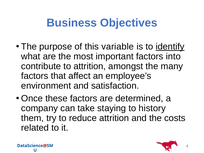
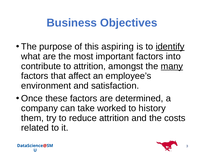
variable: variable -> aspiring
many underline: none -> present
staying: staying -> worked
